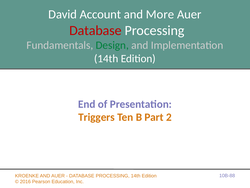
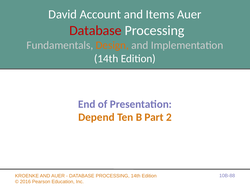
More: More -> Items
Design colour: green -> orange
Triggers: Triggers -> Depend
